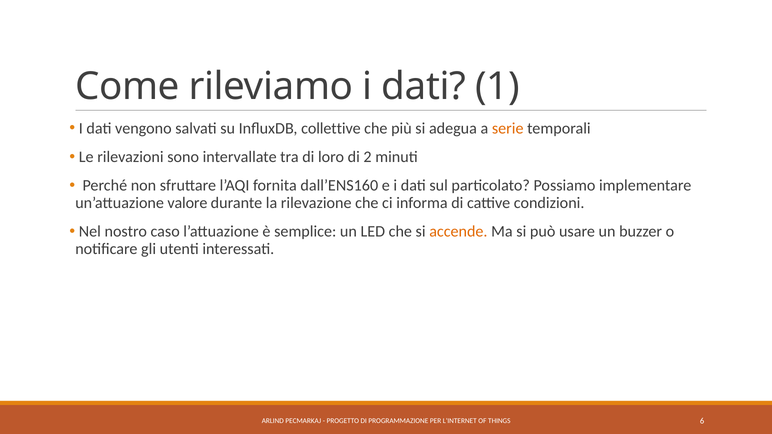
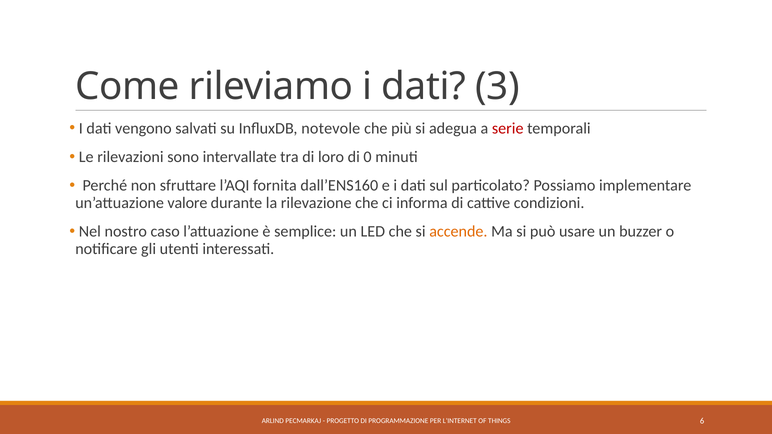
1: 1 -> 3
collettive: collettive -> notevole
serie colour: orange -> red
2: 2 -> 0
